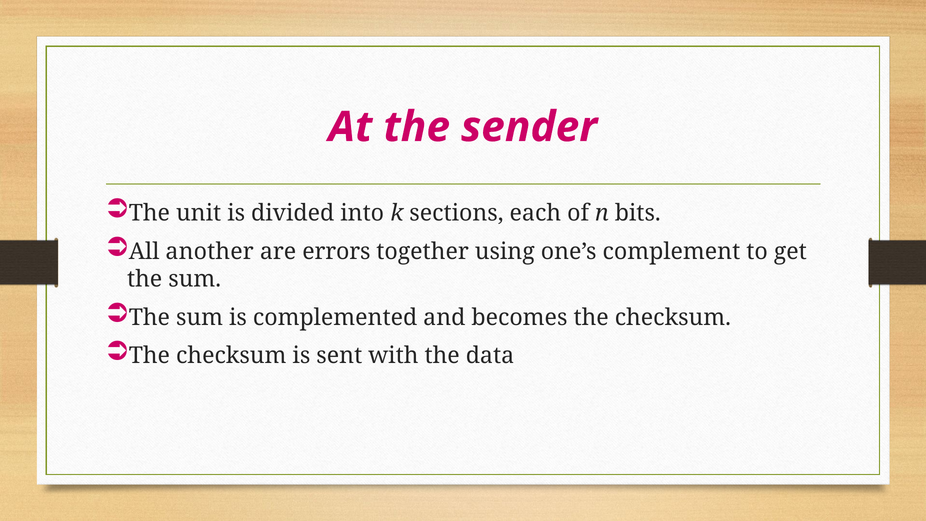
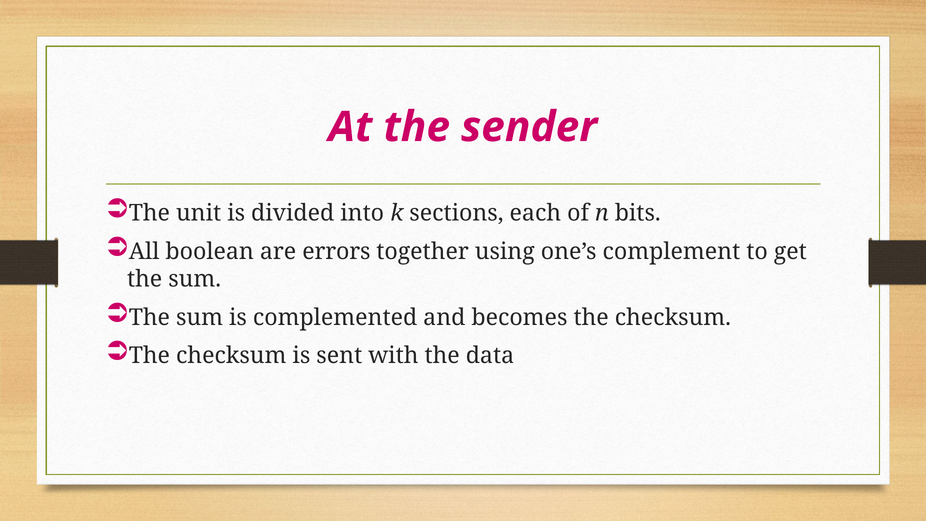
another: another -> boolean
